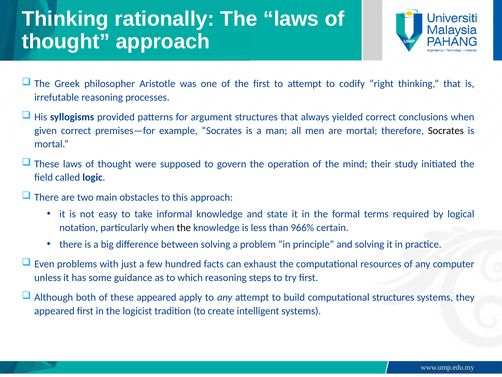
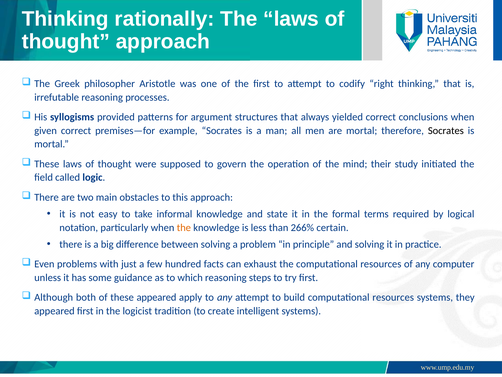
the at (184, 227) colour: black -> orange
966%: 966% -> 266%
build computational structures: structures -> resources
